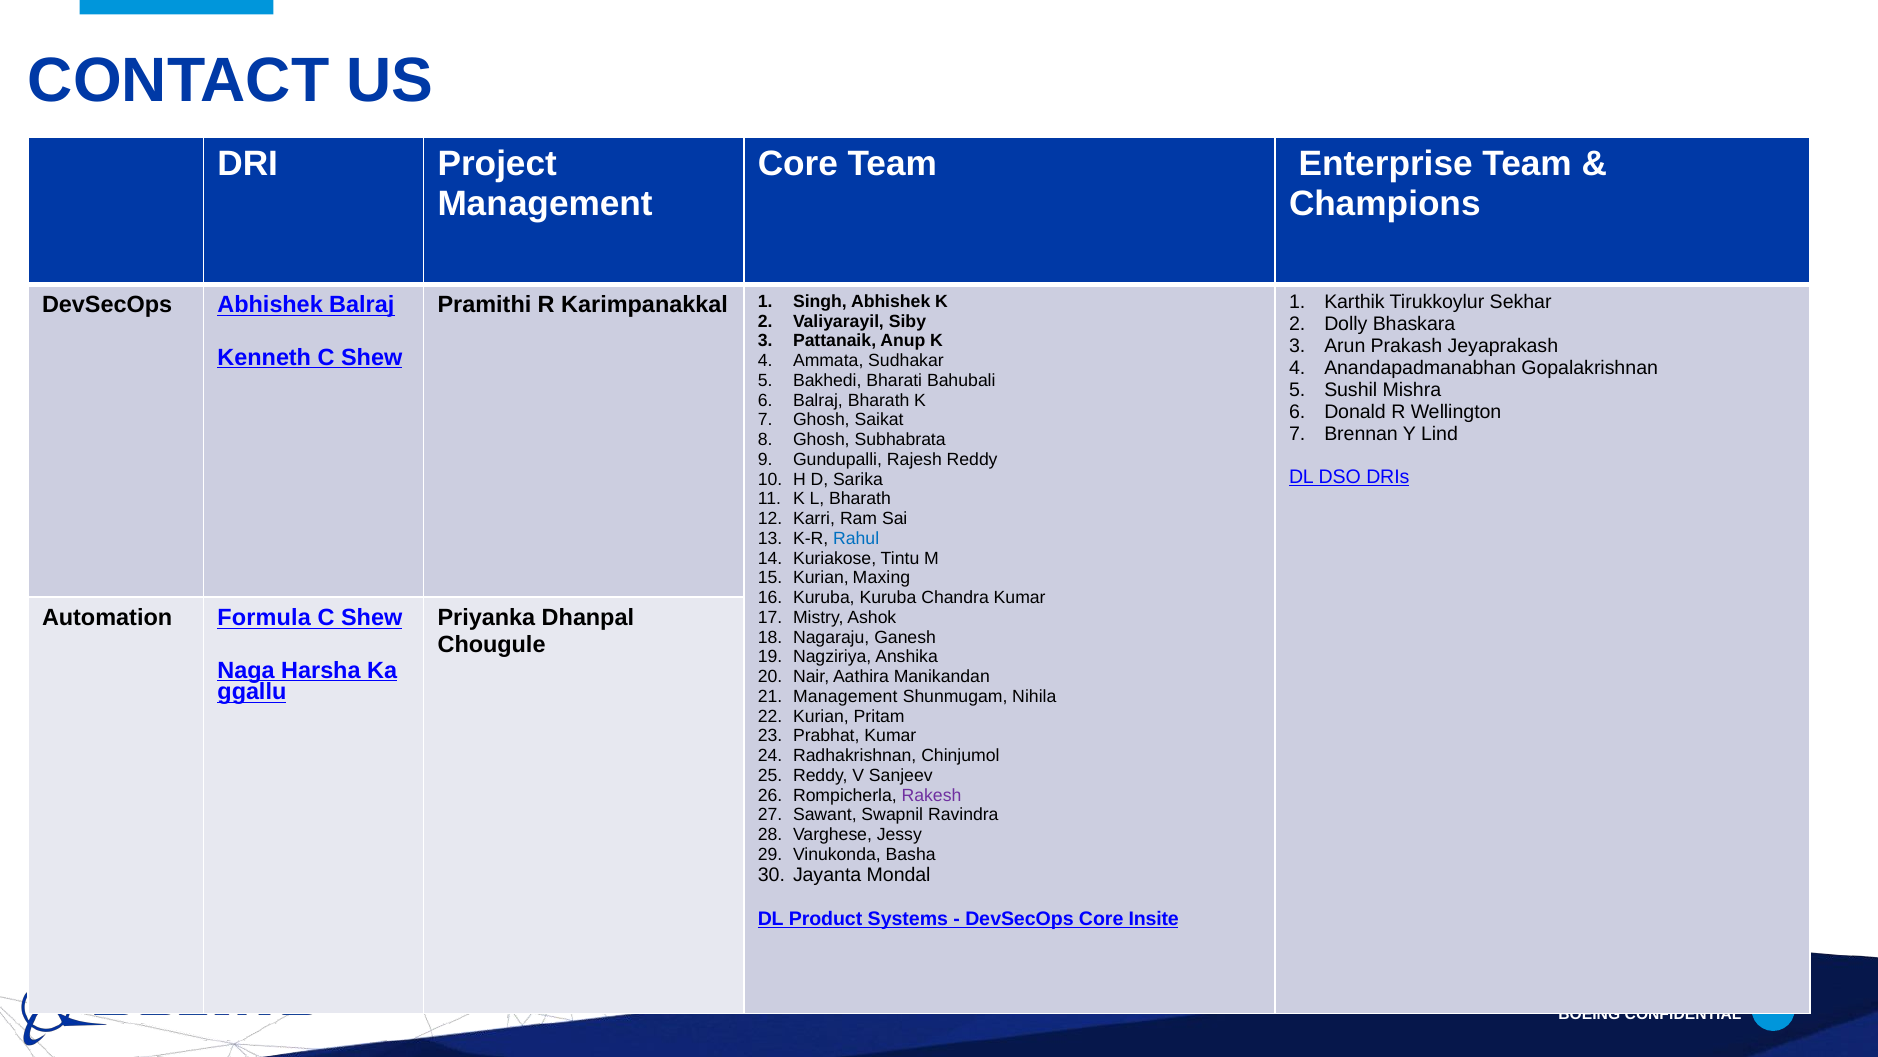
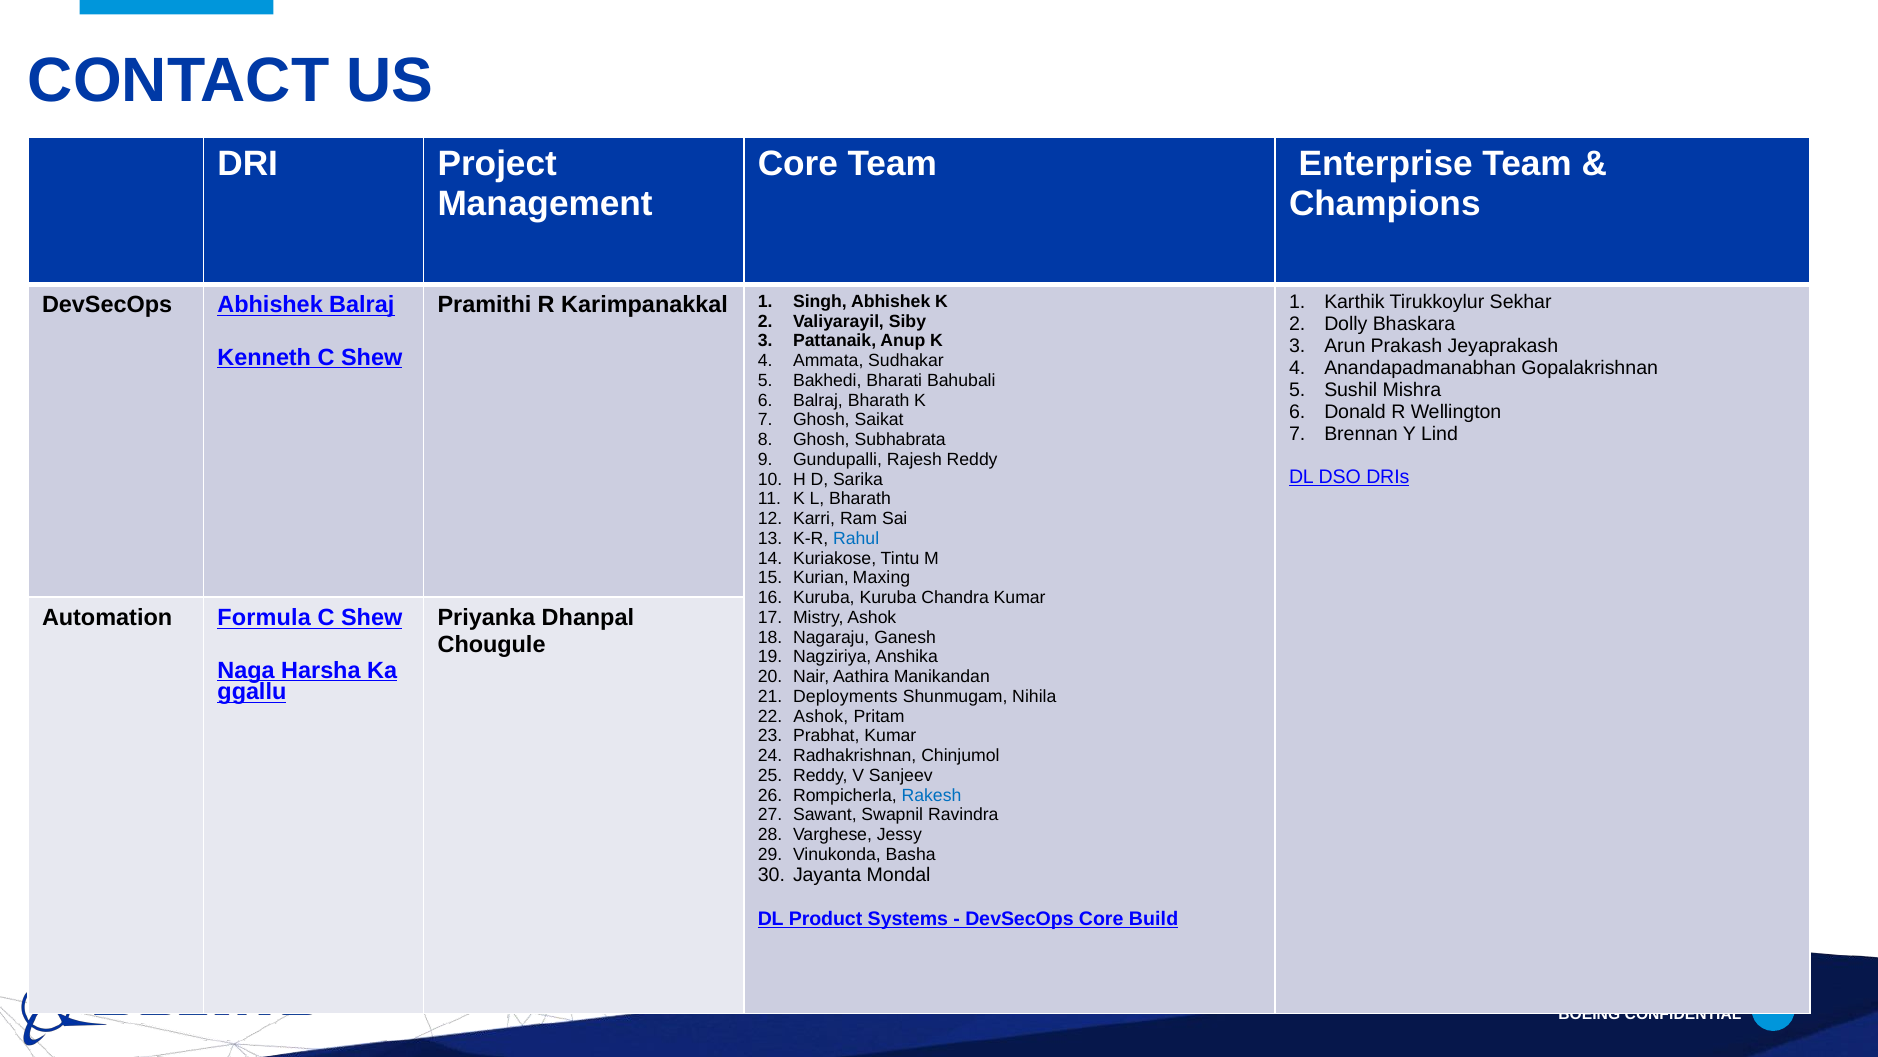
Management at (845, 696): Management -> Deployments
Kurian at (821, 716): Kurian -> Ashok
Rakesh colour: purple -> blue
Insite: Insite -> Build
